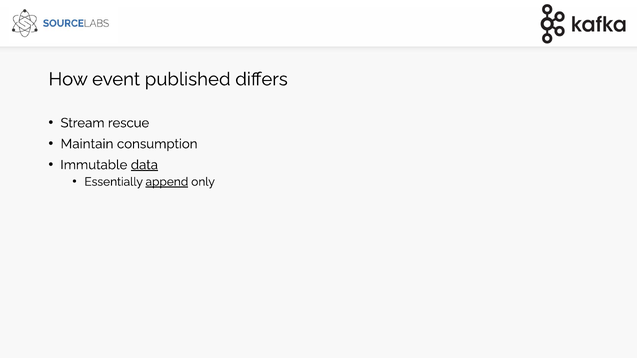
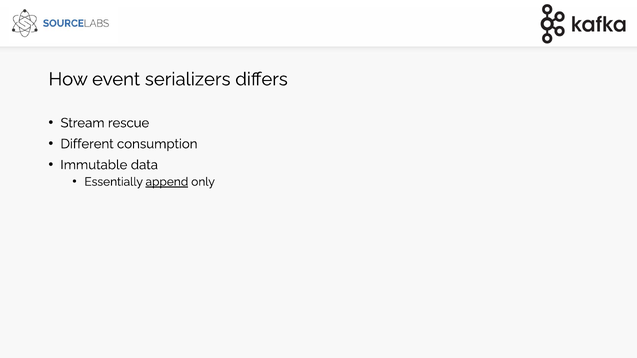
published: published -> serializers
Maintain: Maintain -> Different
data underline: present -> none
